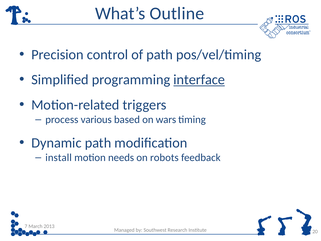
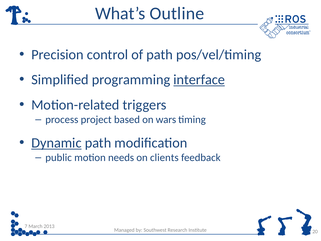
various: various -> project
Dynamic underline: none -> present
install: install -> public
robots: robots -> clients
